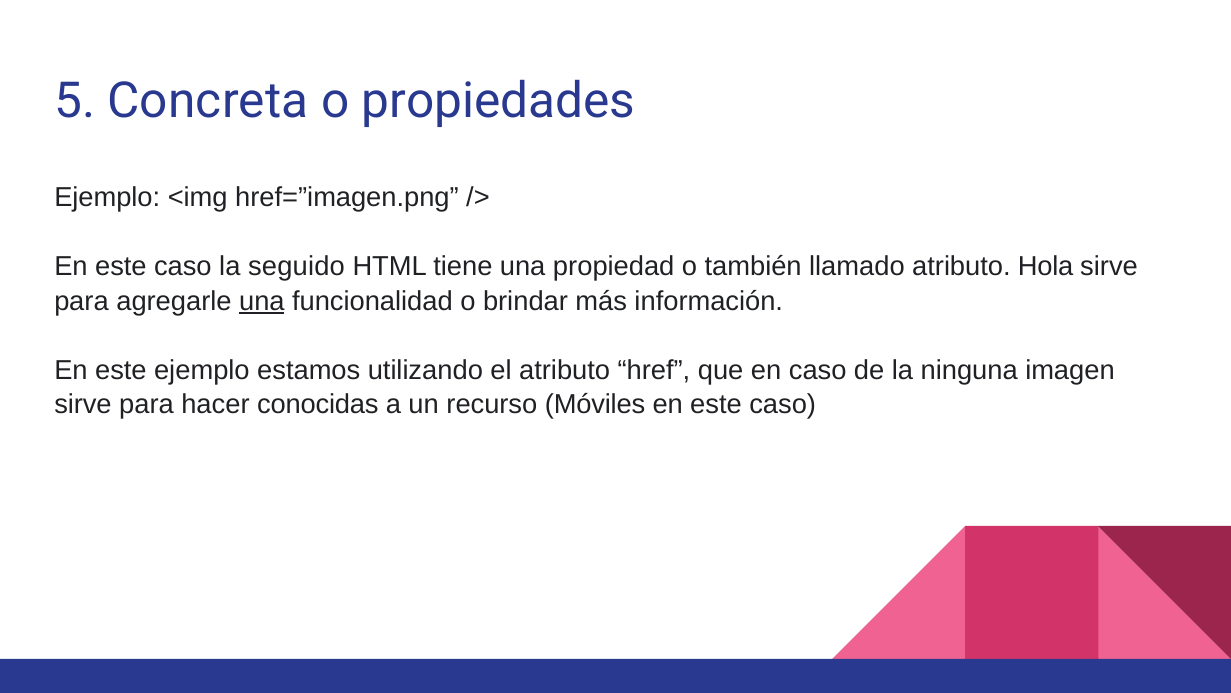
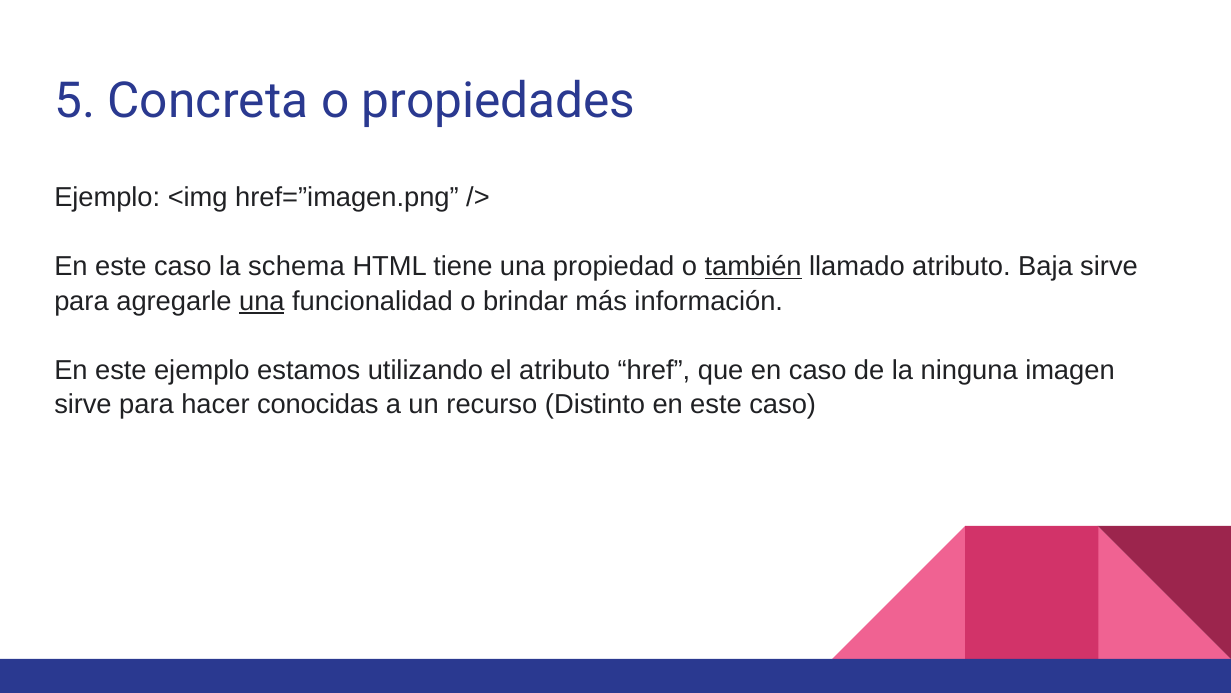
seguido: seguido -> schema
también underline: none -> present
Hola: Hola -> Baja
Móviles: Móviles -> Distinto
